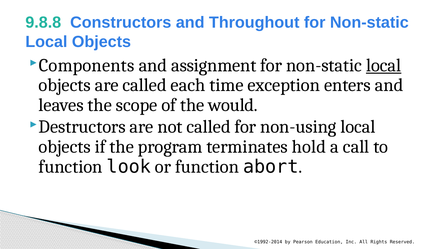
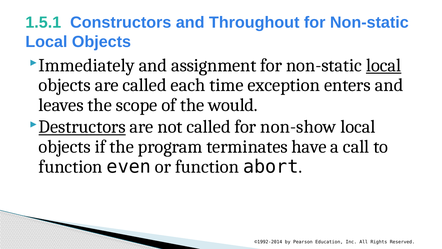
9.8.8: 9.8.8 -> 1.5.1
Components: Components -> Immediately
Destructors underline: none -> present
non-using: non-using -> non-show
hold: hold -> have
look: look -> even
